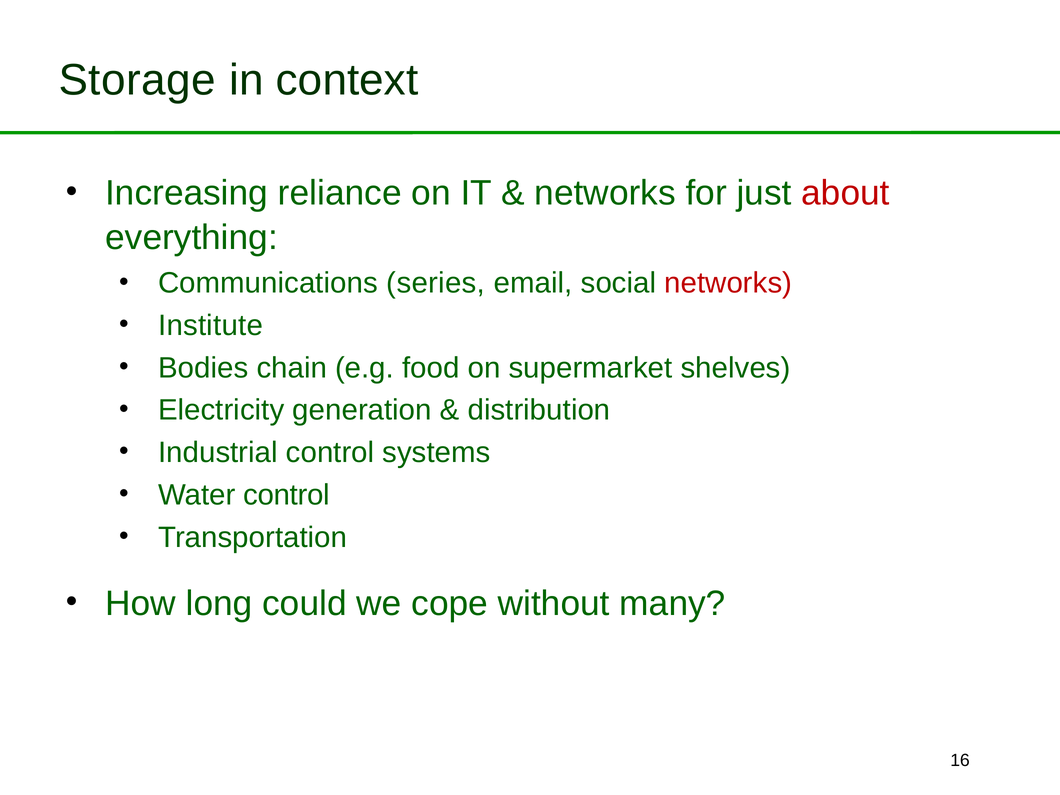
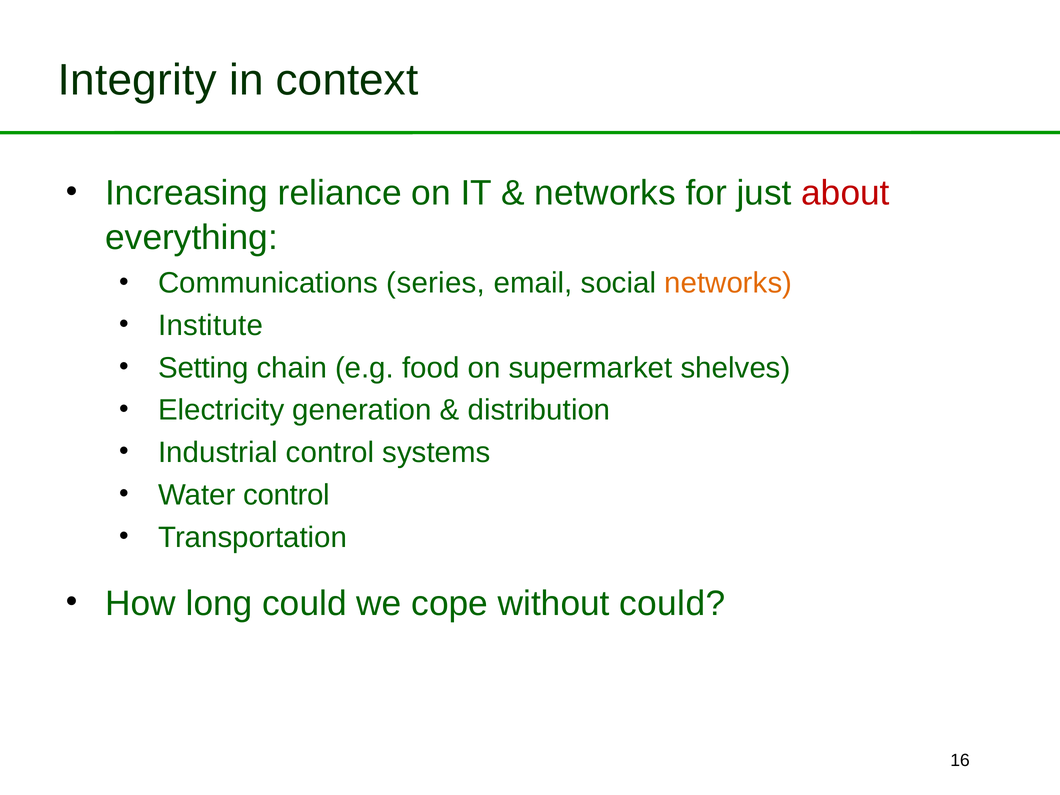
Storage: Storage -> Integrity
networks at (728, 283) colour: red -> orange
Bodies: Bodies -> Setting
without many: many -> could
